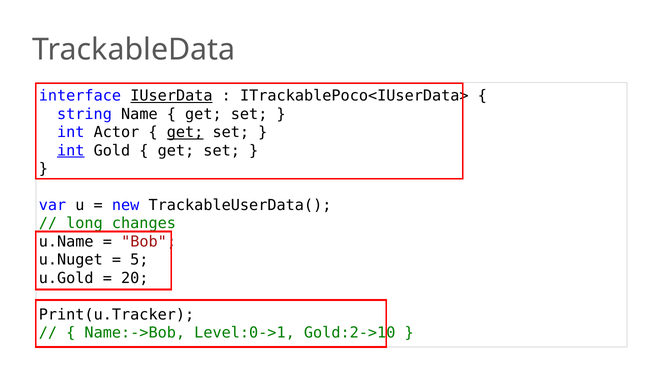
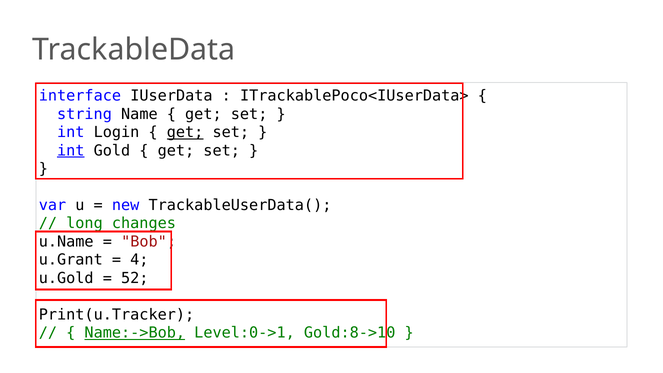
IUserData underline: present -> none
Actor: Actor -> Login
u.Nuget: u.Nuget -> u.Grant
5: 5 -> 4
20: 20 -> 52
Name:->Bob underline: none -> present
Gold:2->10: Gold:2->10 -> Gold:8->10
